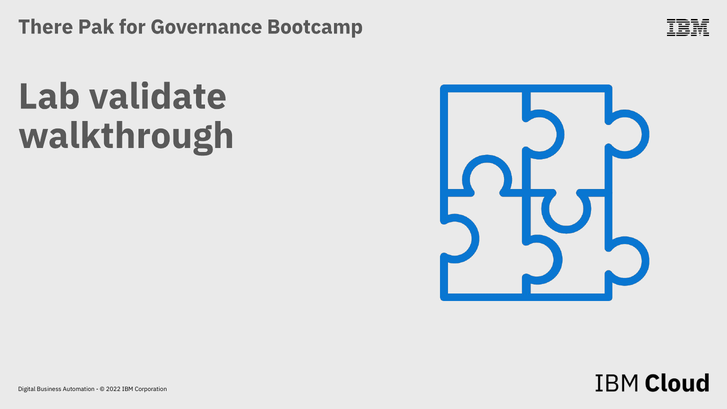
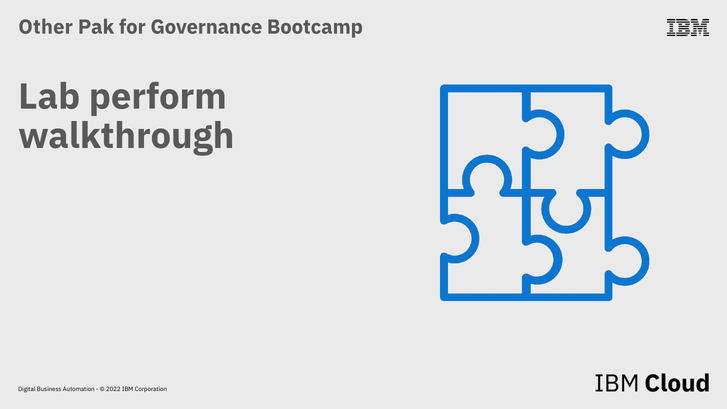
There: There -> Other
validate: validate -> perform
